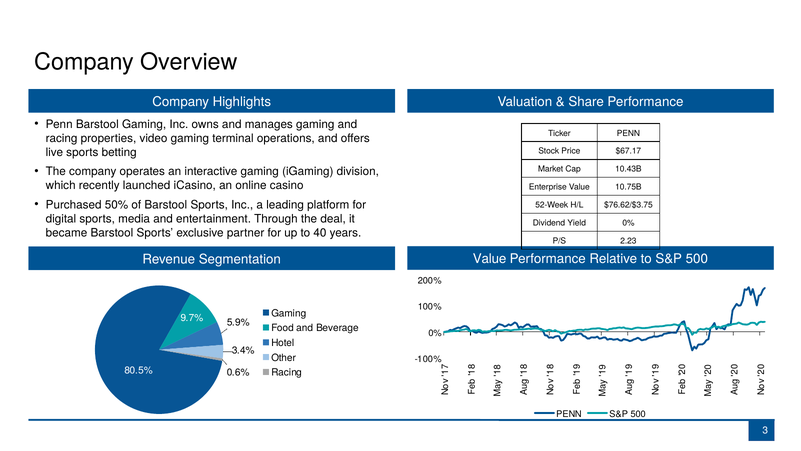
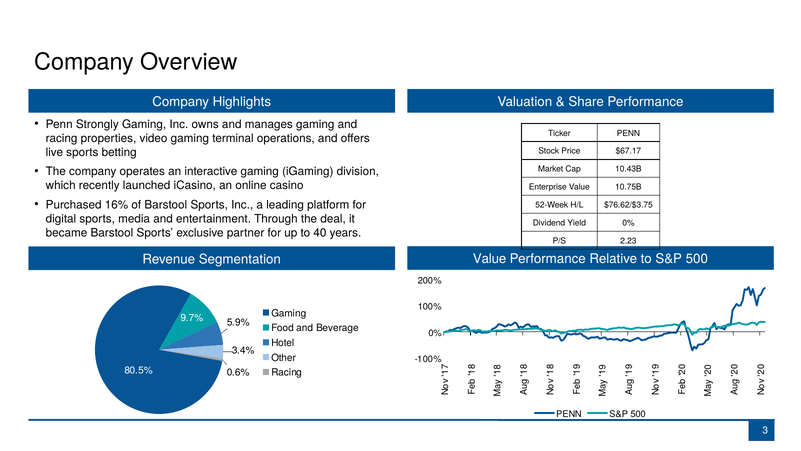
Penn Barstool: Barstool -> Strongly
50%: 50% -> 16%
